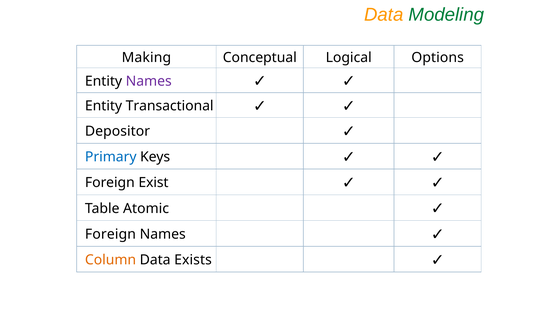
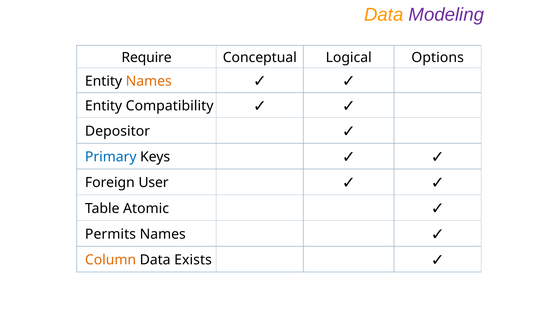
Modeling colour: green -> purple
Making: Making -> Require
Names at (149, 81) colour: purple -> orange
Transactional: Transactional -> Compatibility
Exist: Exist -> User
Foreign at (110, 234): Foreign -> Permits
